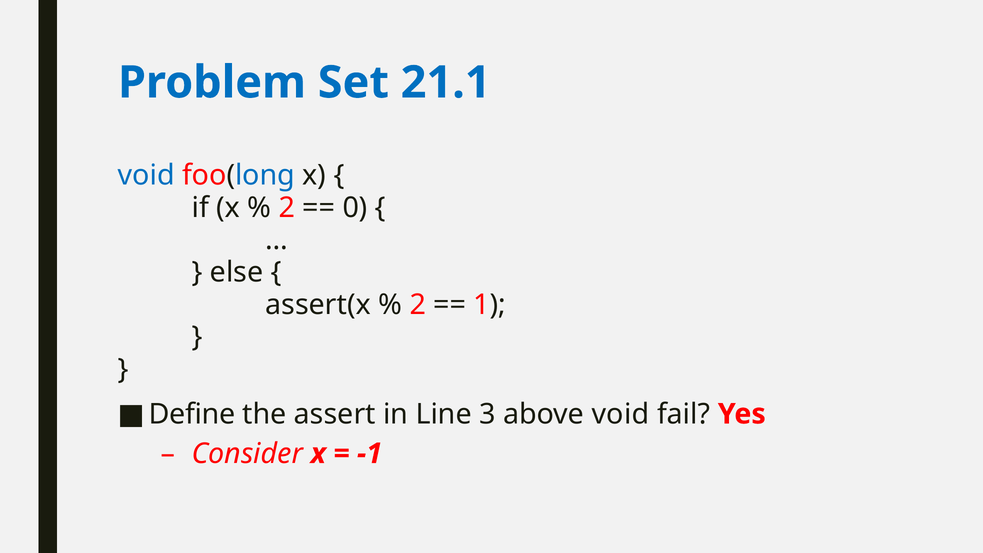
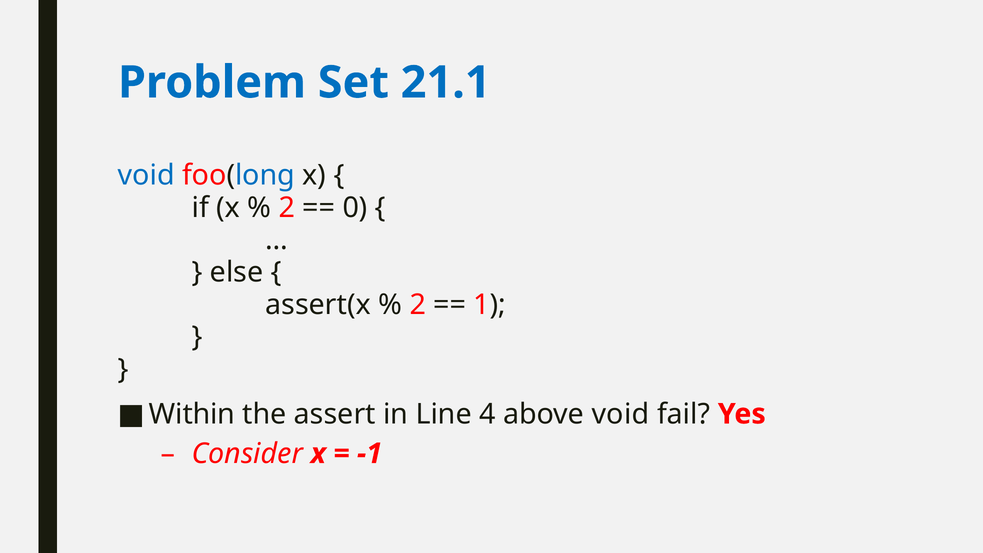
Define: Define -> Within
3: 3 -> 4
